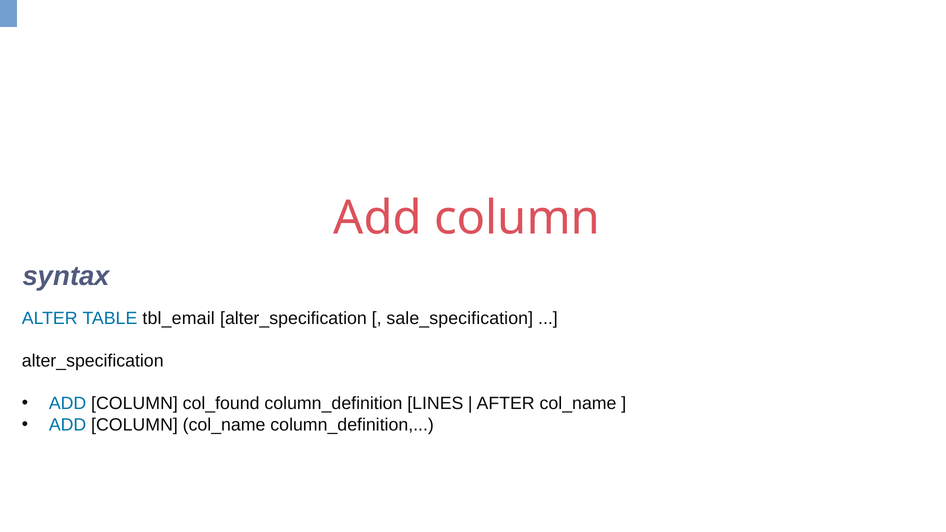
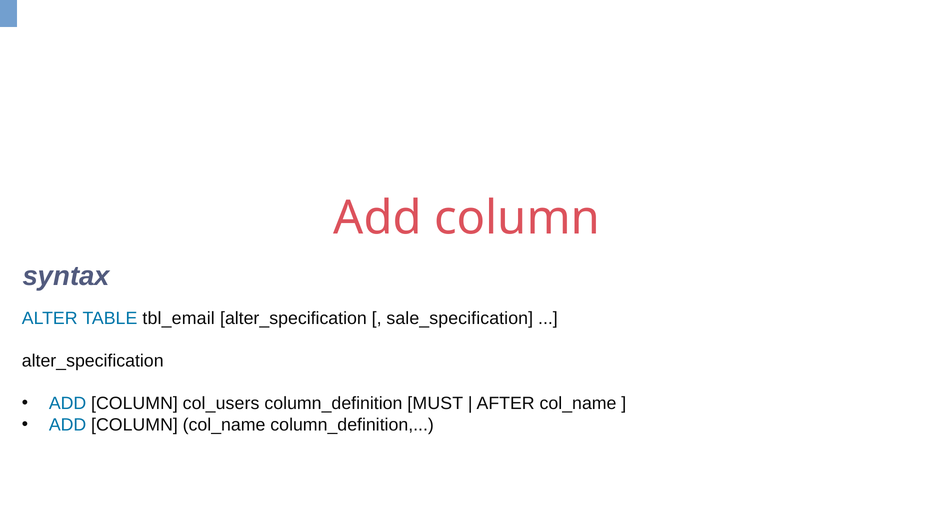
col_found: col_found -> col_users
LINES: LINES -> MUST
